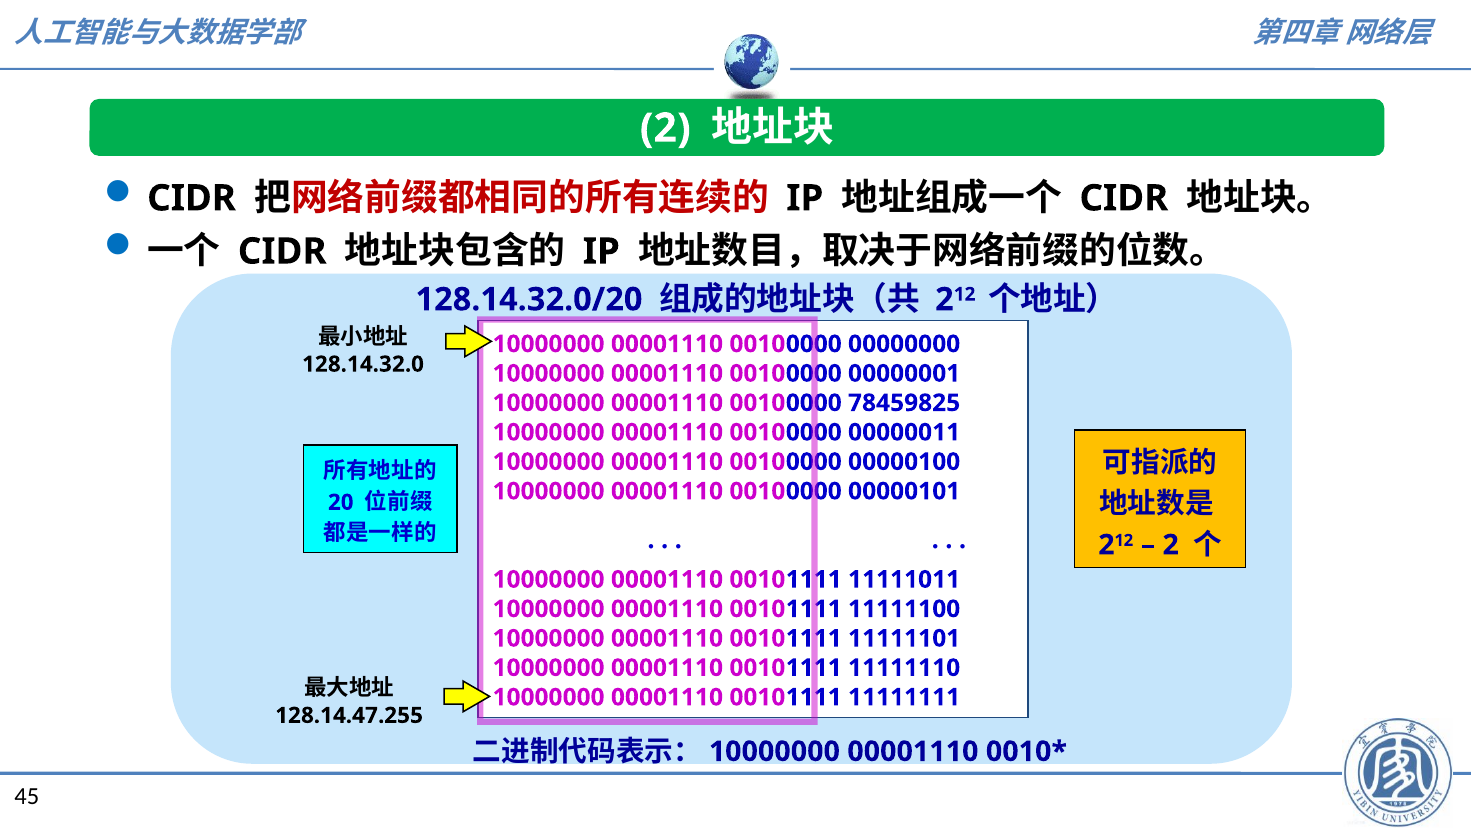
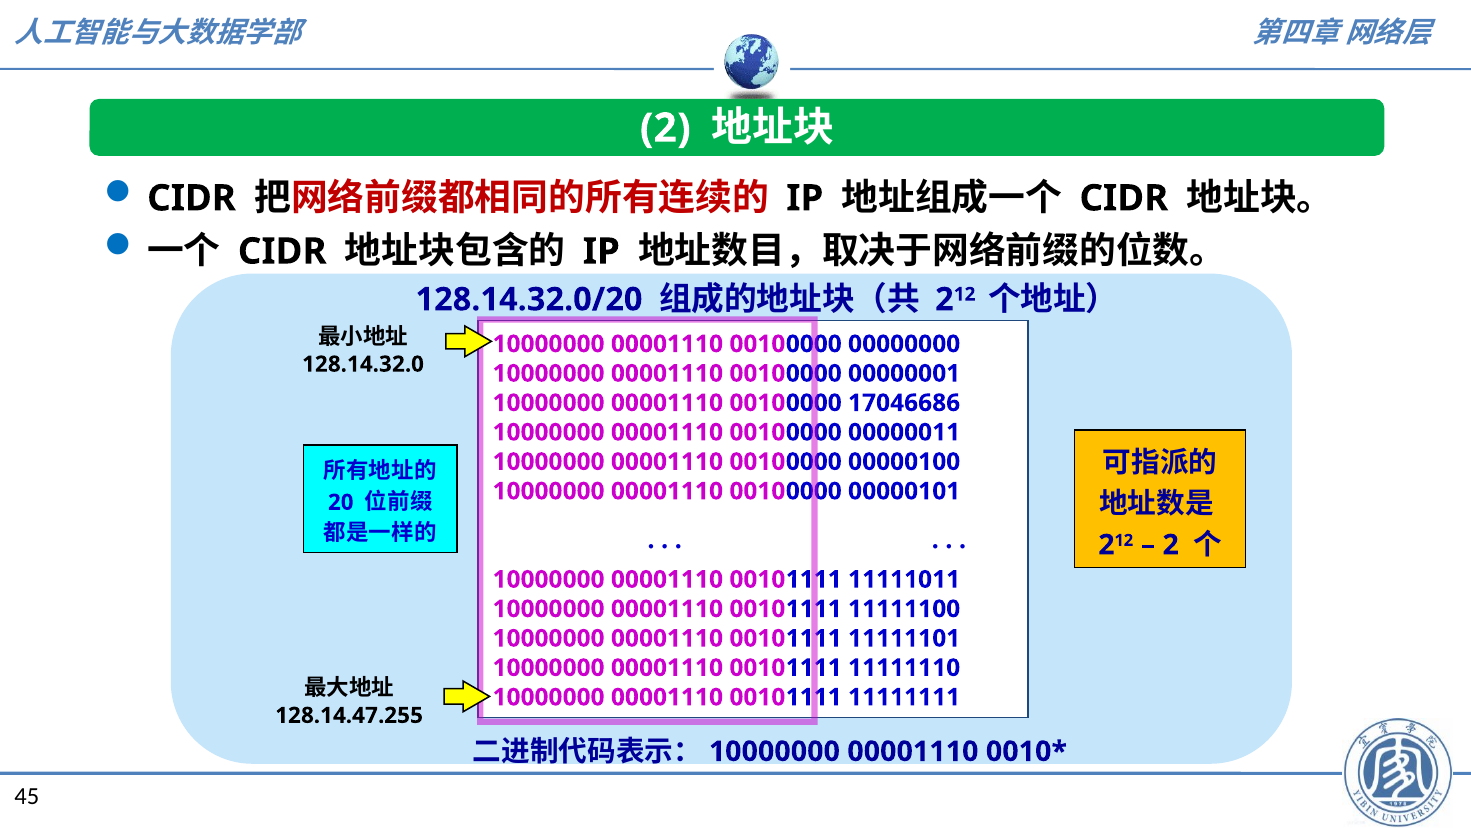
78459825: 78459825 -> 17046686
